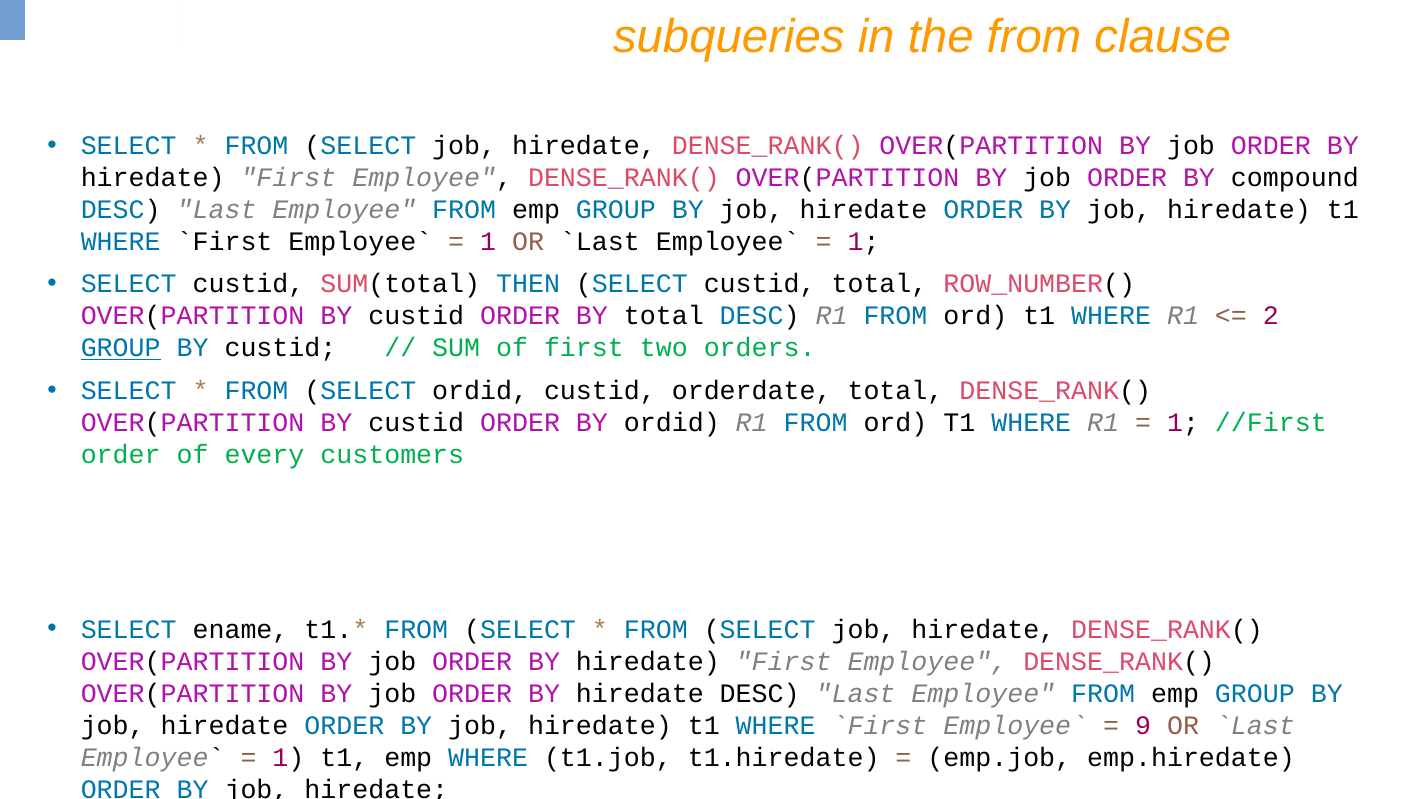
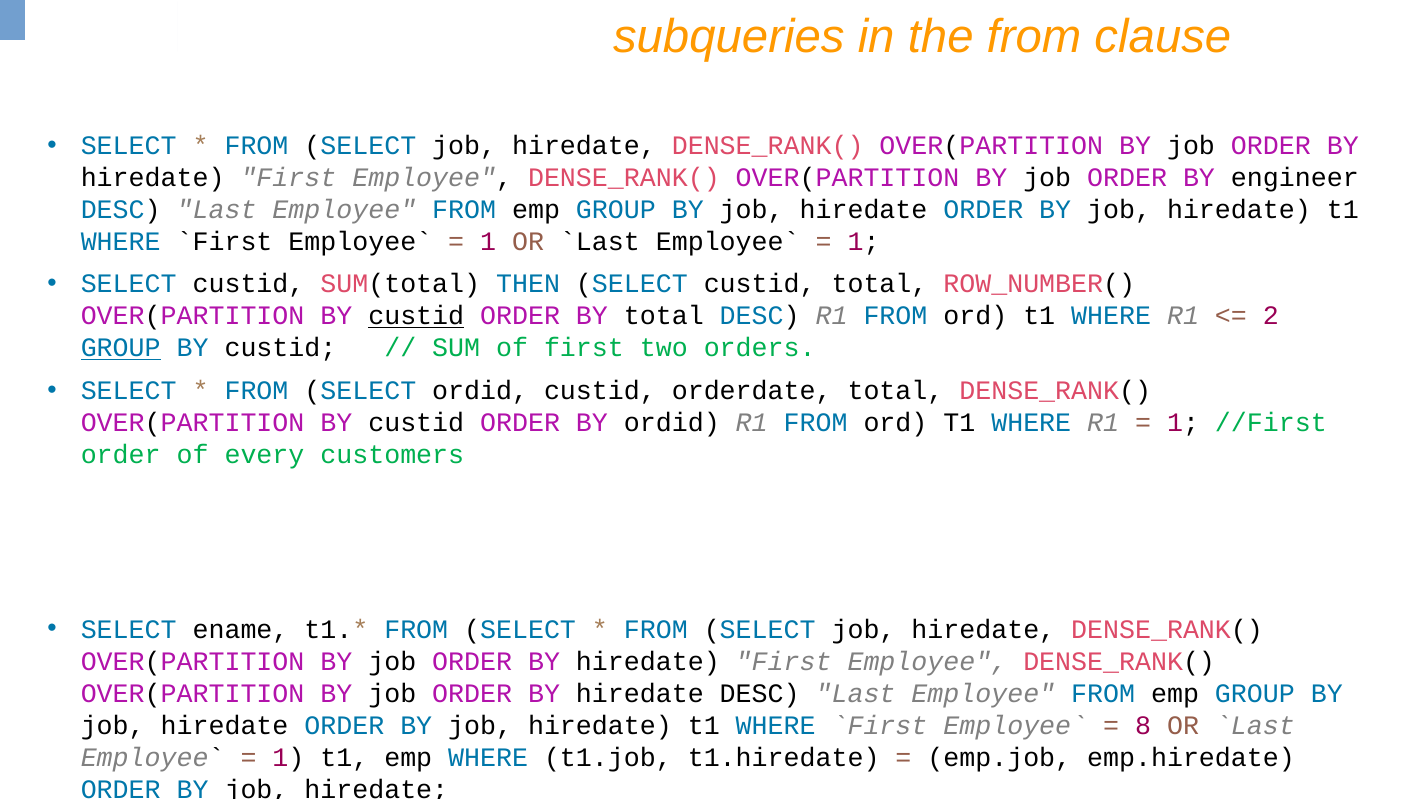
compound: compound -> engineer
custid at (416, 316) underline: none -> present
9: 9 -> 8
